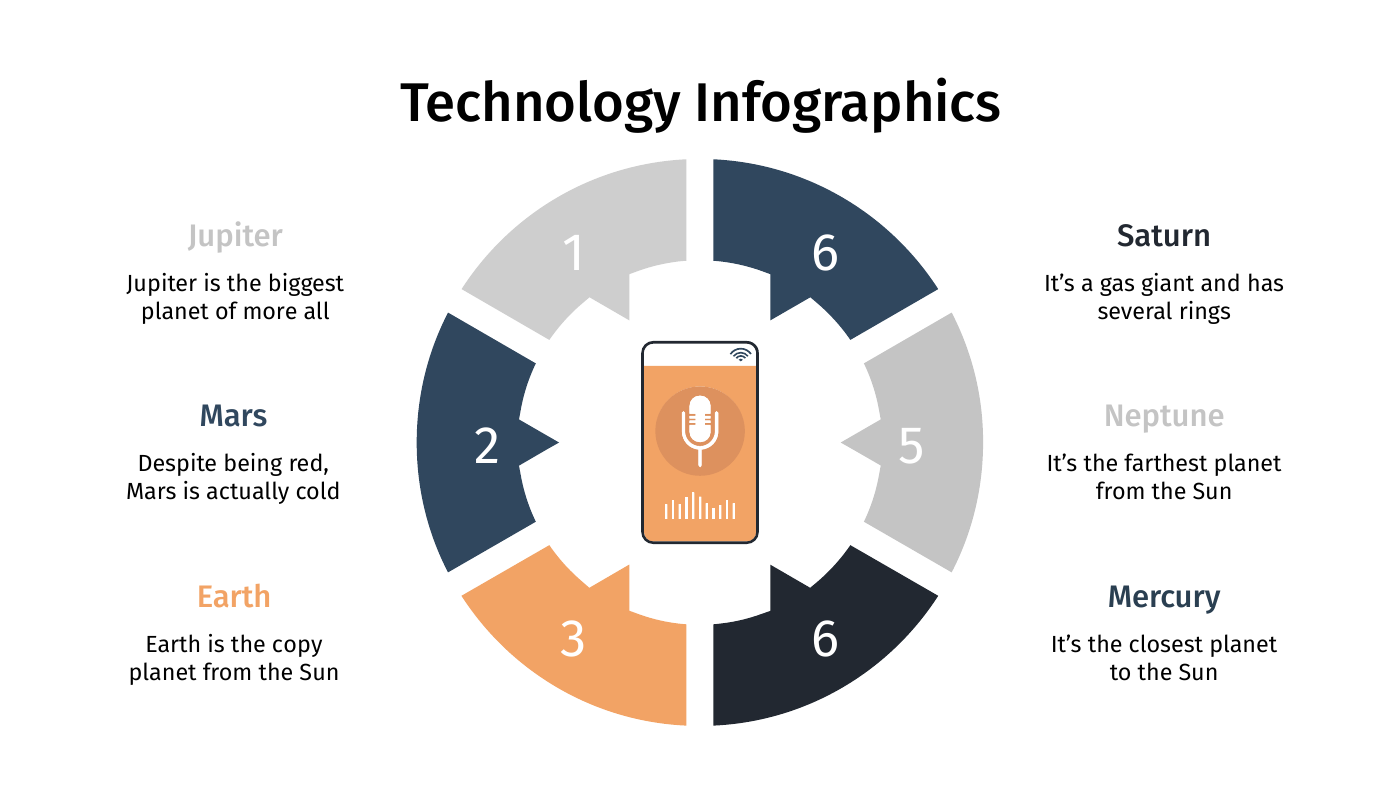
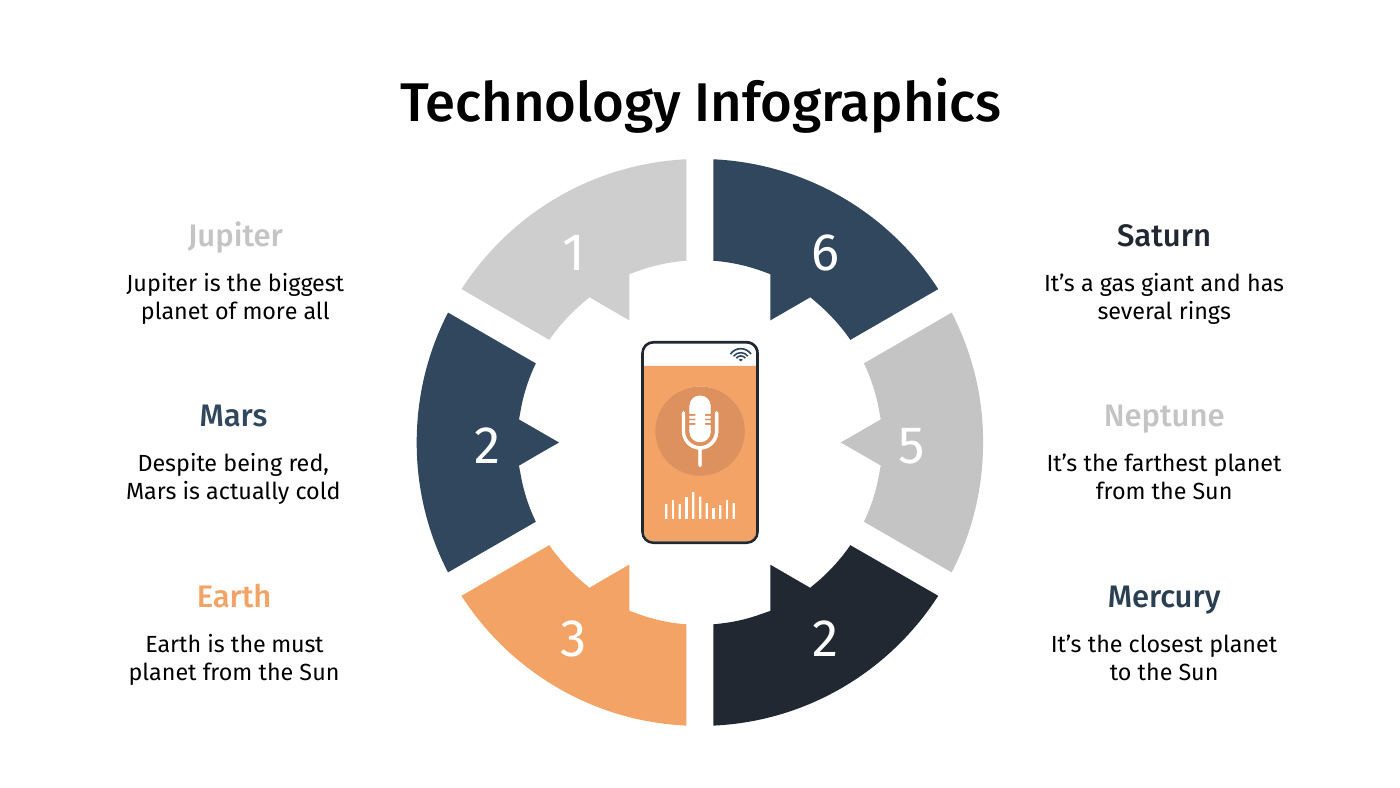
3 6: 6 -> 2
copy: copy -> must
